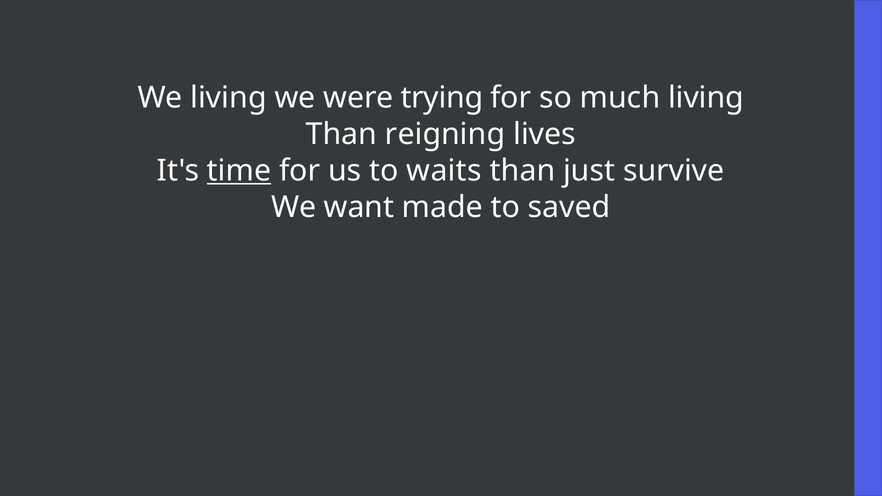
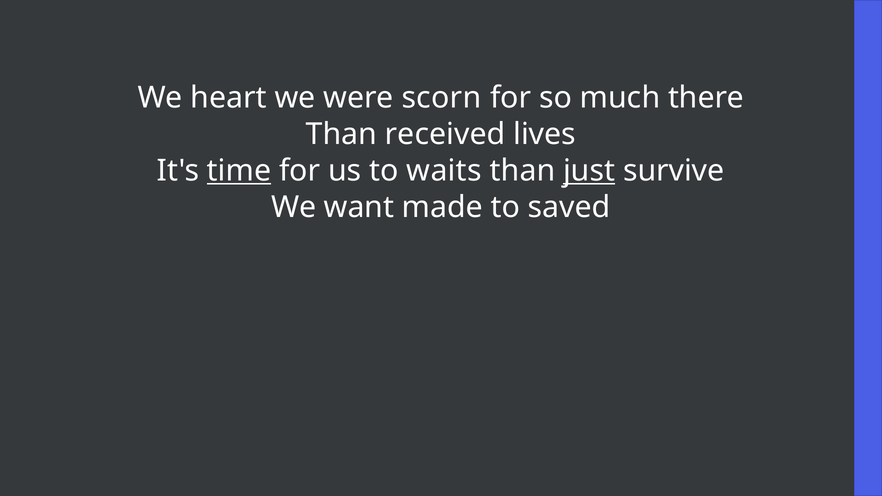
We living: living -> heart
trying: trying -> scorn
much living: living -> there
reigning: reigning -> received
just underline: none -> present
